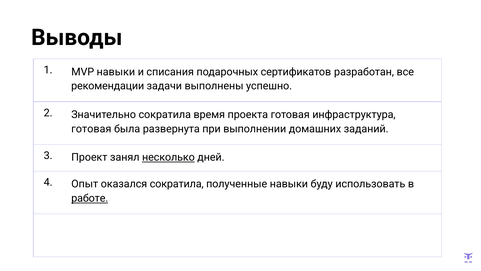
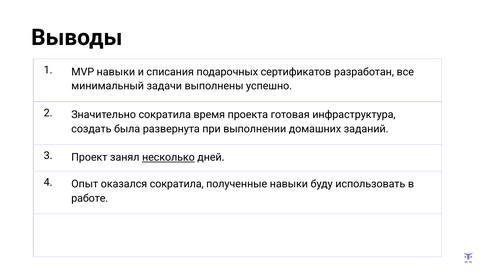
рекомендации: рекомендации -> минимальный
готовая at (91, 129): готовая -> создать
работе underline: present -> none
